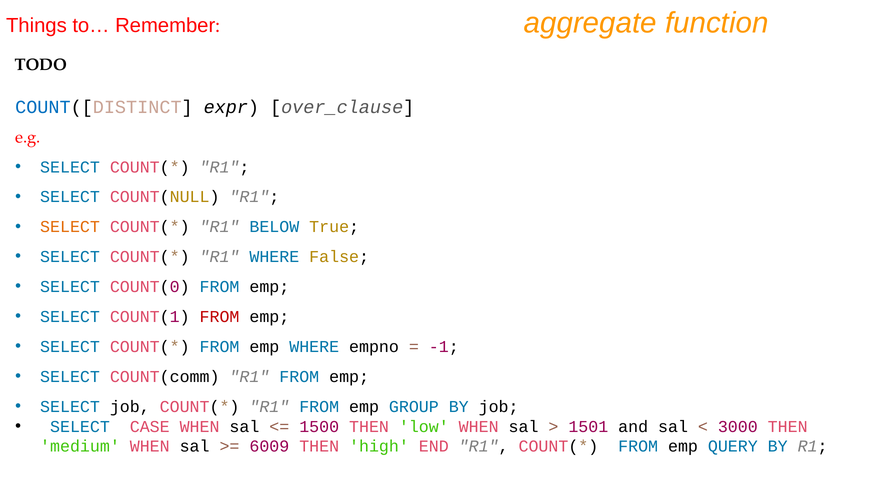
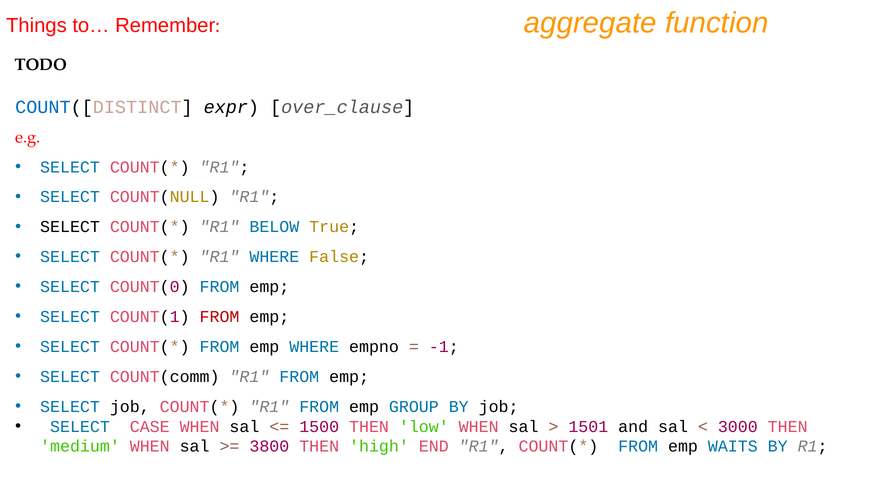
SELECT at (70, 227) colour: orange -> black
6009: 6009 -> 3800
QUERY: QUERY -> WAITS
